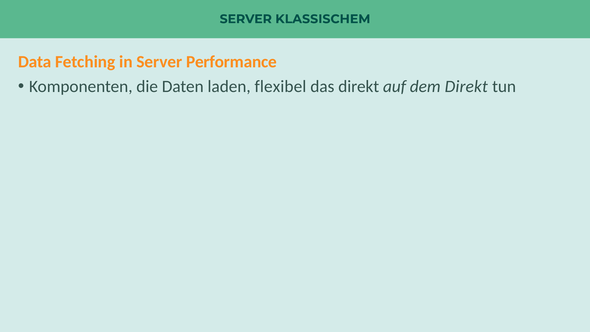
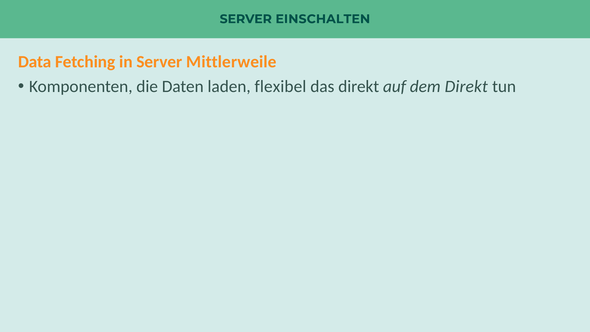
KLASSISCHEM: KLASSISCHEM -> EINSCHALTEN
Performance: Performance -> Mittlerweile
